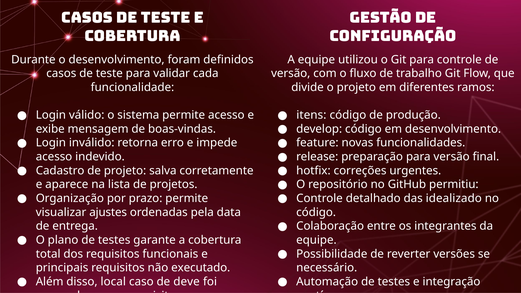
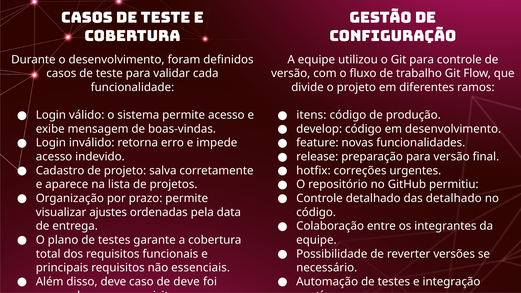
das idealizado: idealizado -> detalhado
executado: executado -> essenciais
disso local: local -> deve
